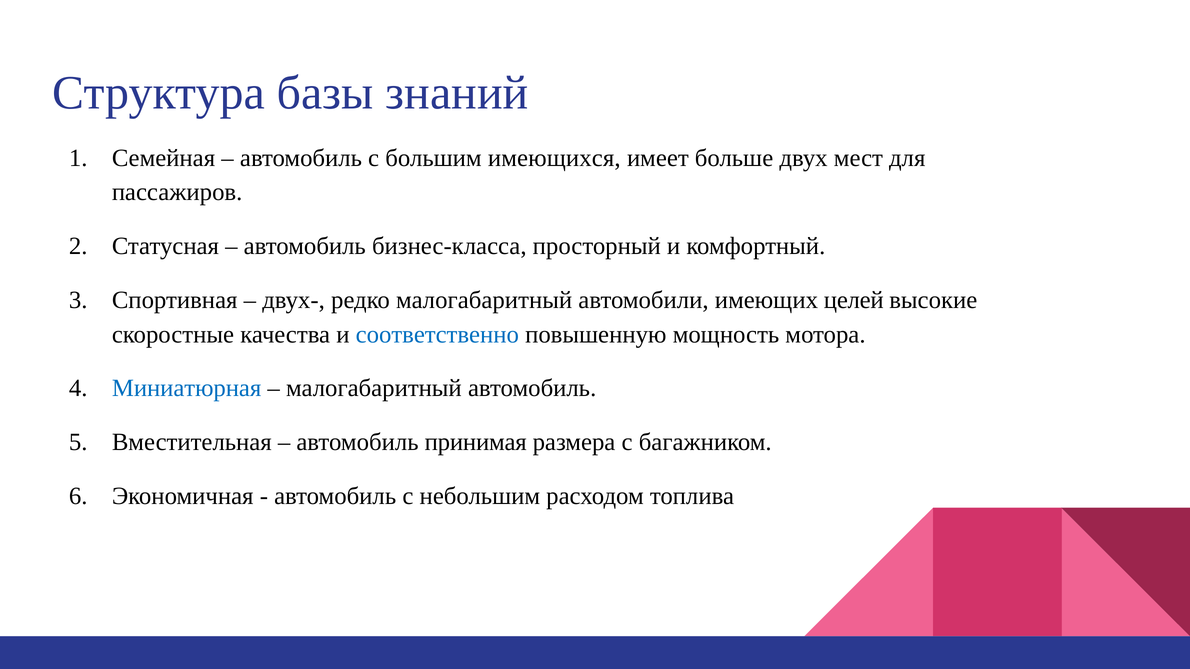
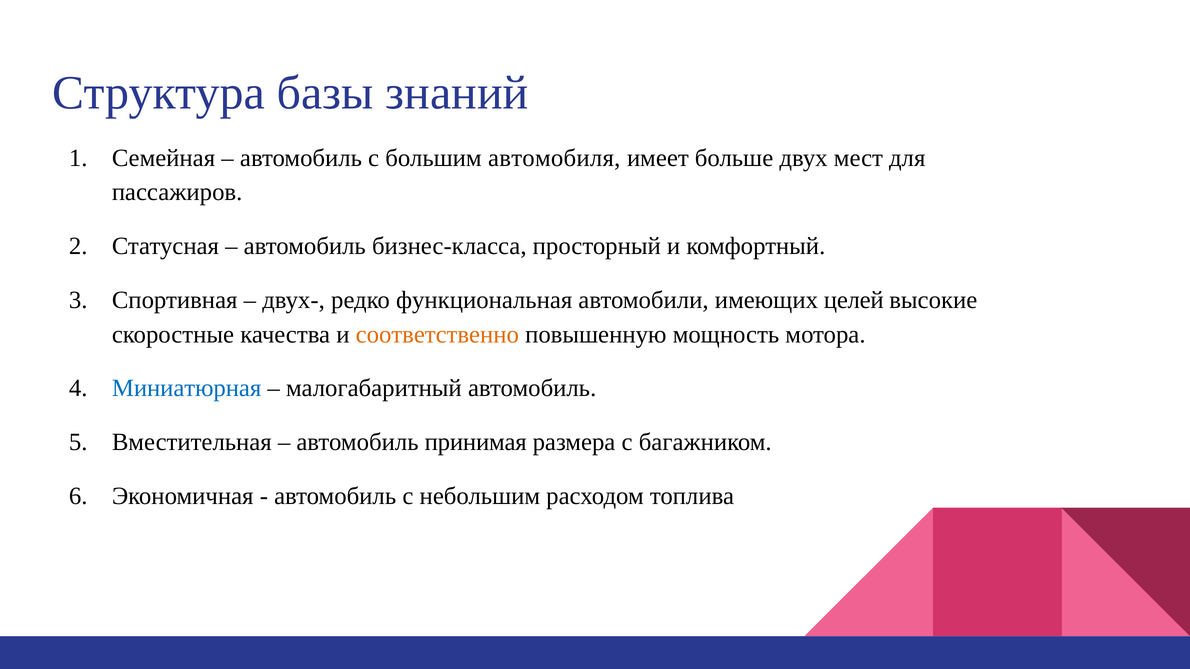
имеющихся: имеющихся -> автомобиля
редко малогабаритный: малогабаритный -> функциональная
соответственно colour: blue -> orange
